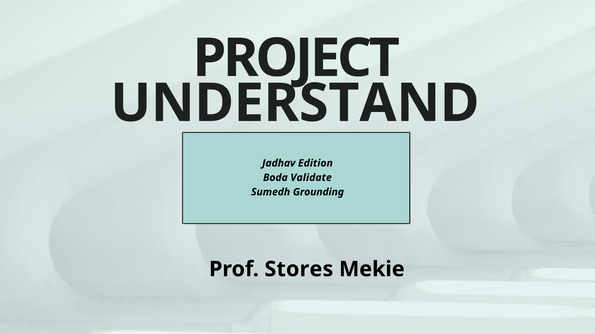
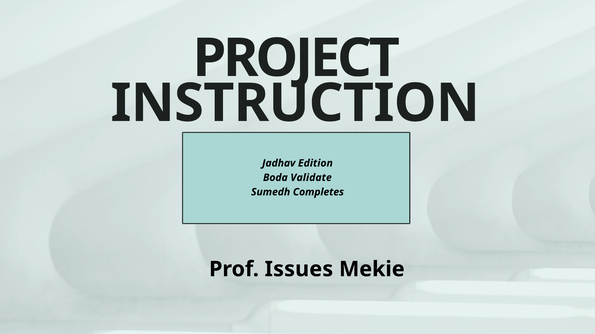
UNDERSTAND: UNDERSTAND -> INSTRUCTION
Grounding: Grounding -> Completes
Stores: Stores -> Issues
